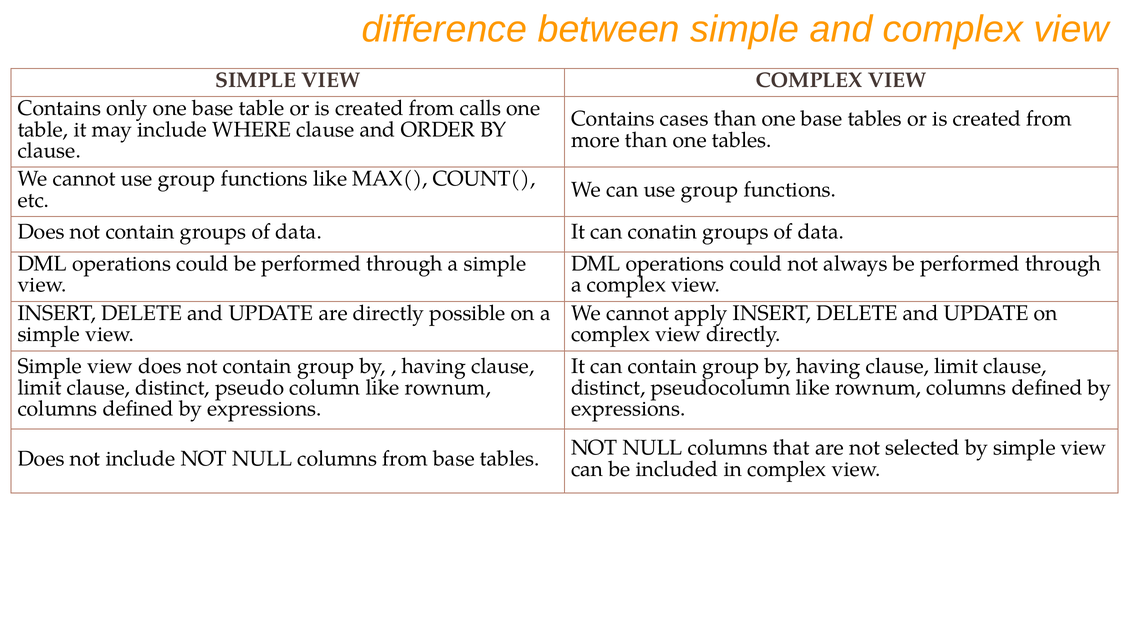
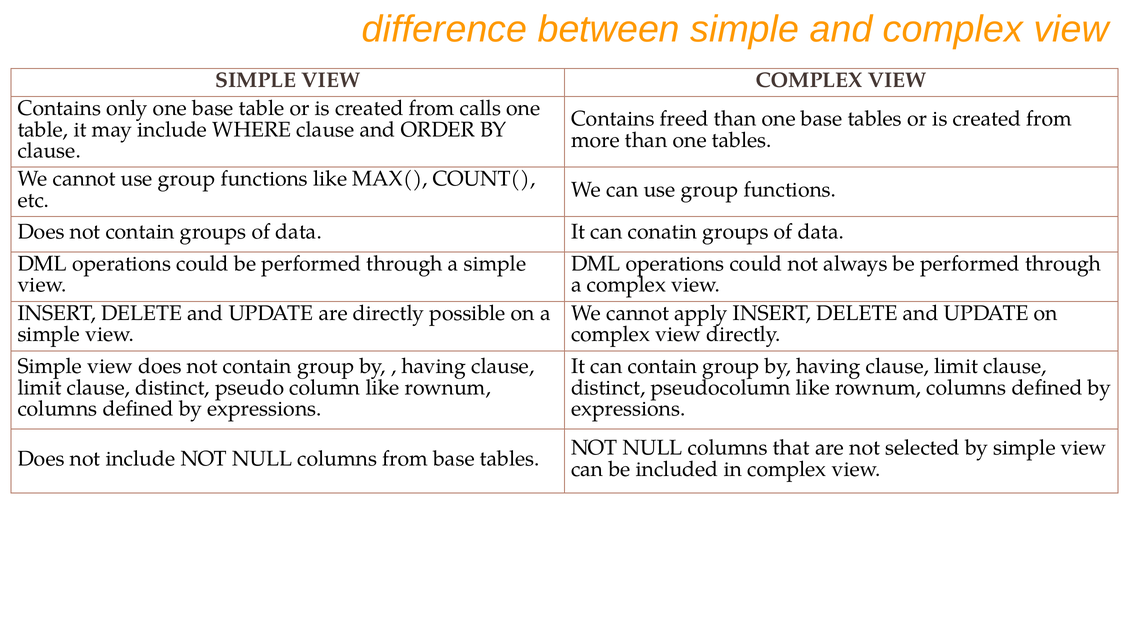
cases: cases -> freed
